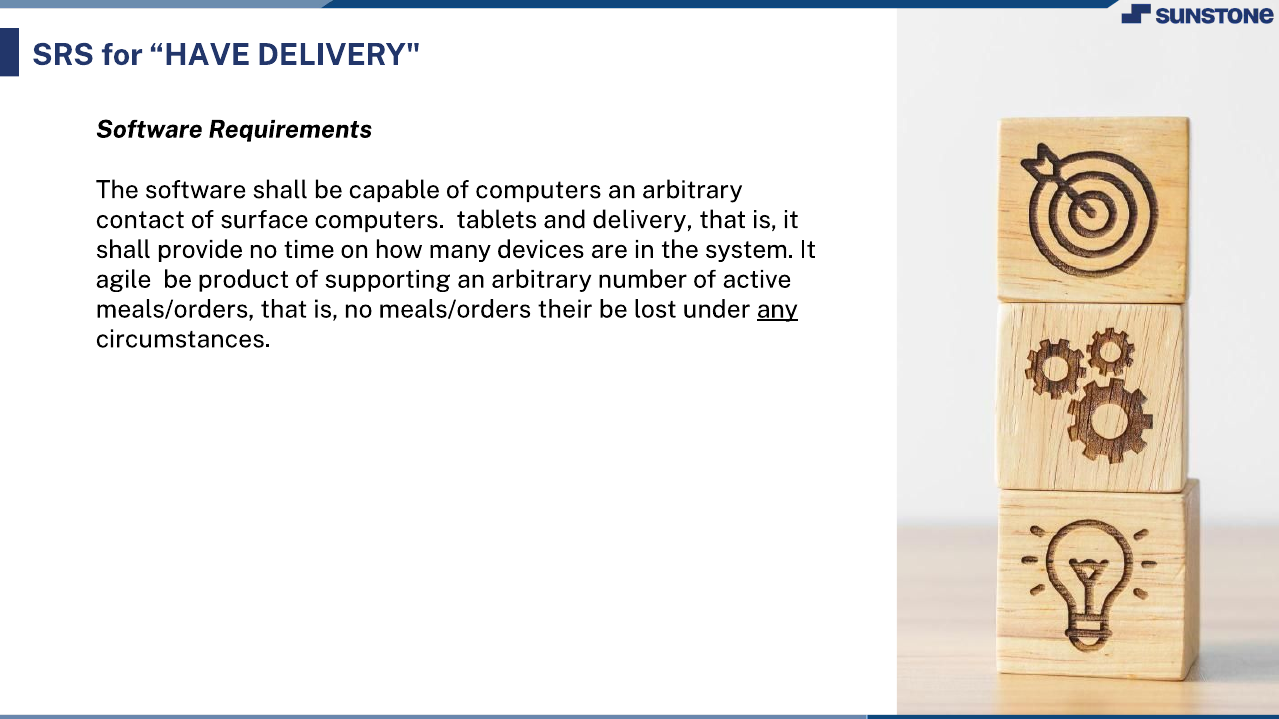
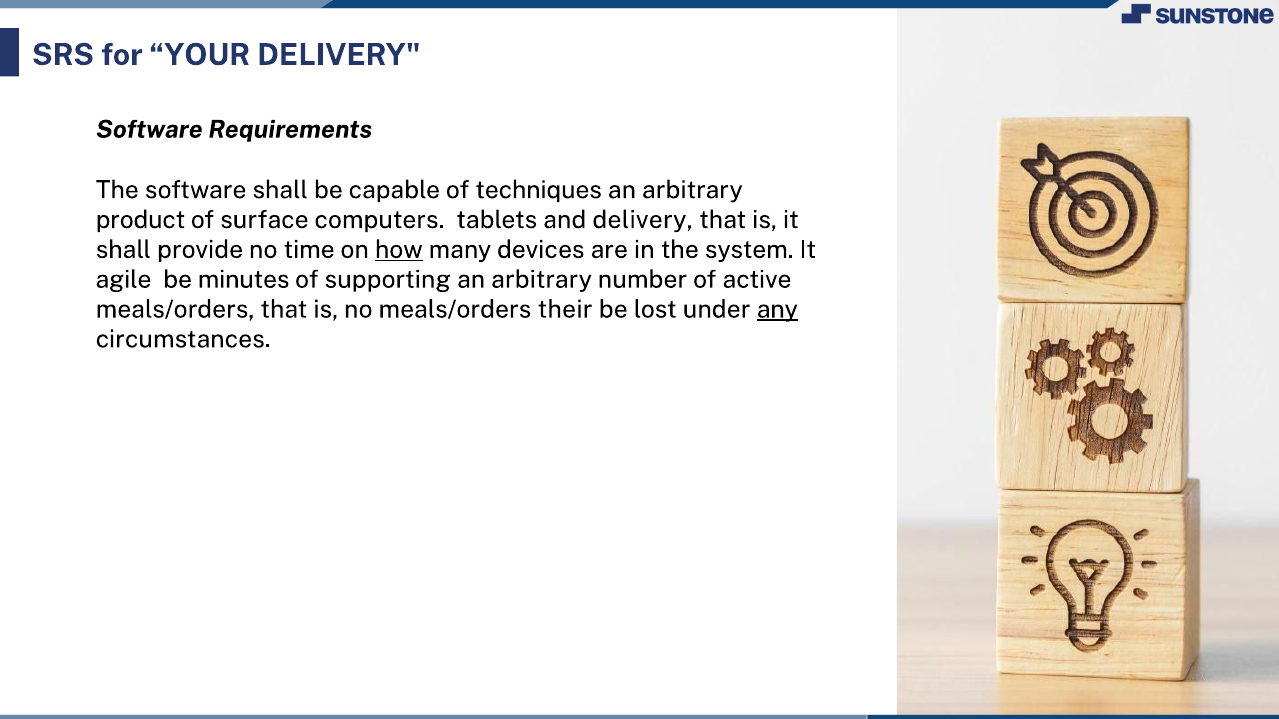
HAVE: HAVE -> YOUR
of computers: computers -> techniques
contact: contact -> product
how underline: none -> present
product: product -> minutes
